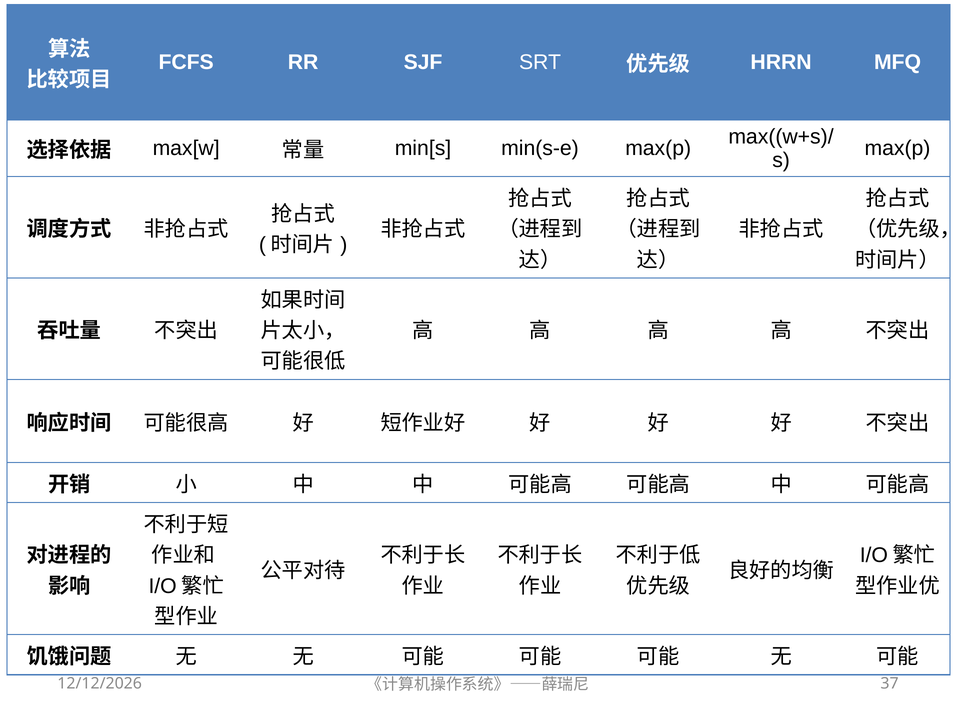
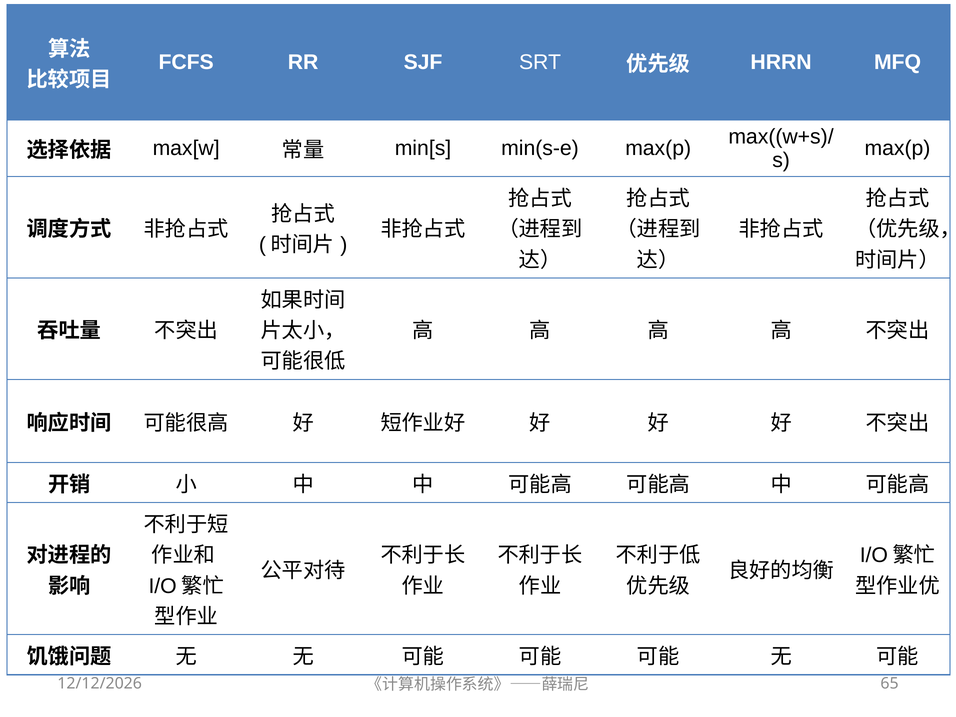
37: 37 -> 65
